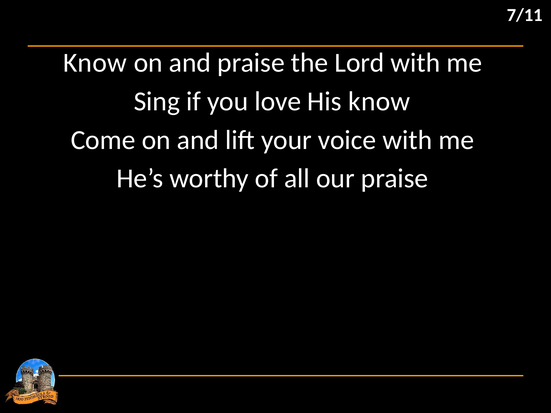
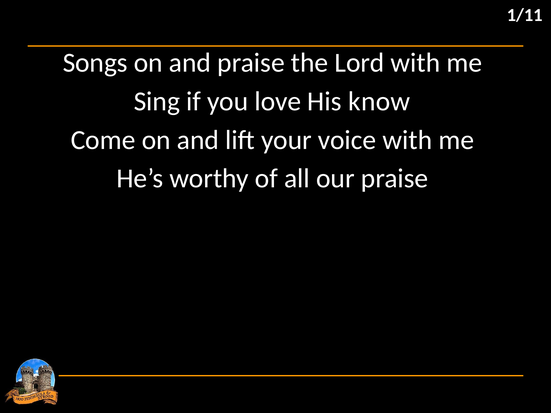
7/11: 7/11 -> 1/11
Know at (95, 63): Know -> Songs
